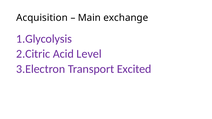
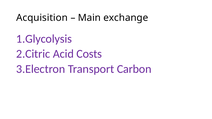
Level: Level -> Costs
Excited: Excited -> Carbon
